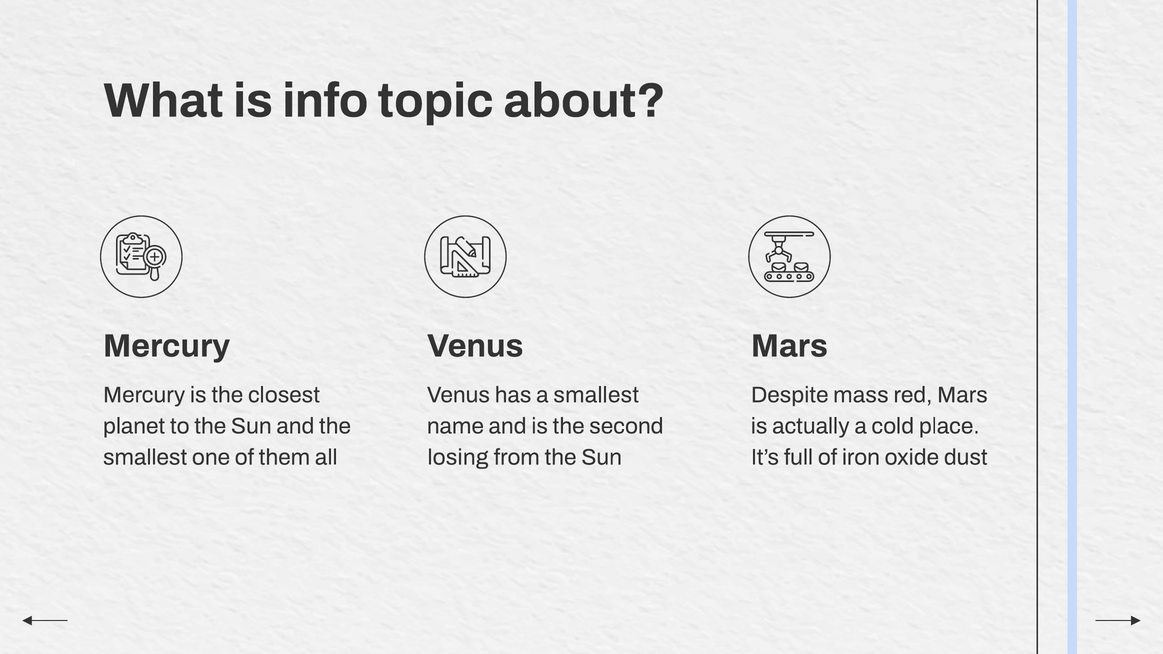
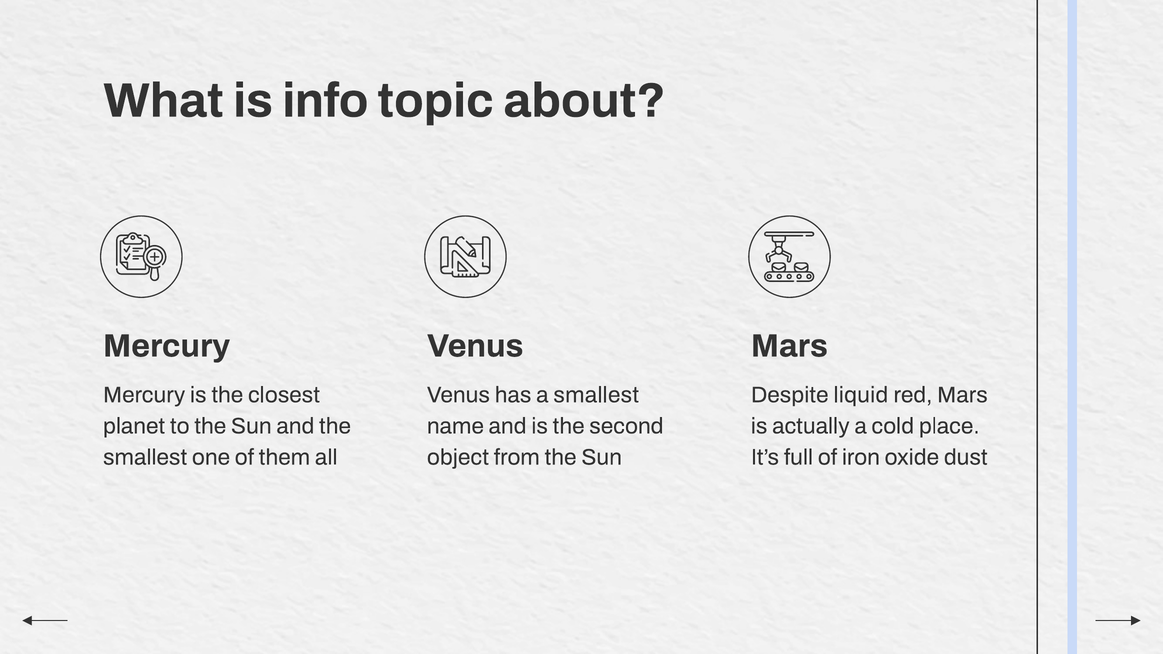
mass: mass -> liquid
losing: losing -> object
